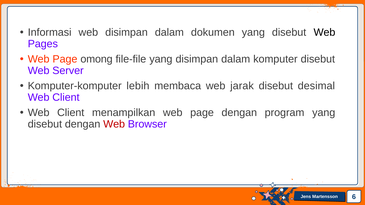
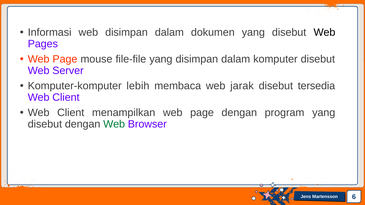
omong: omong -> mouse
desimal: desimal -> tersedia
Web at (114, 124) colour: red -> green
